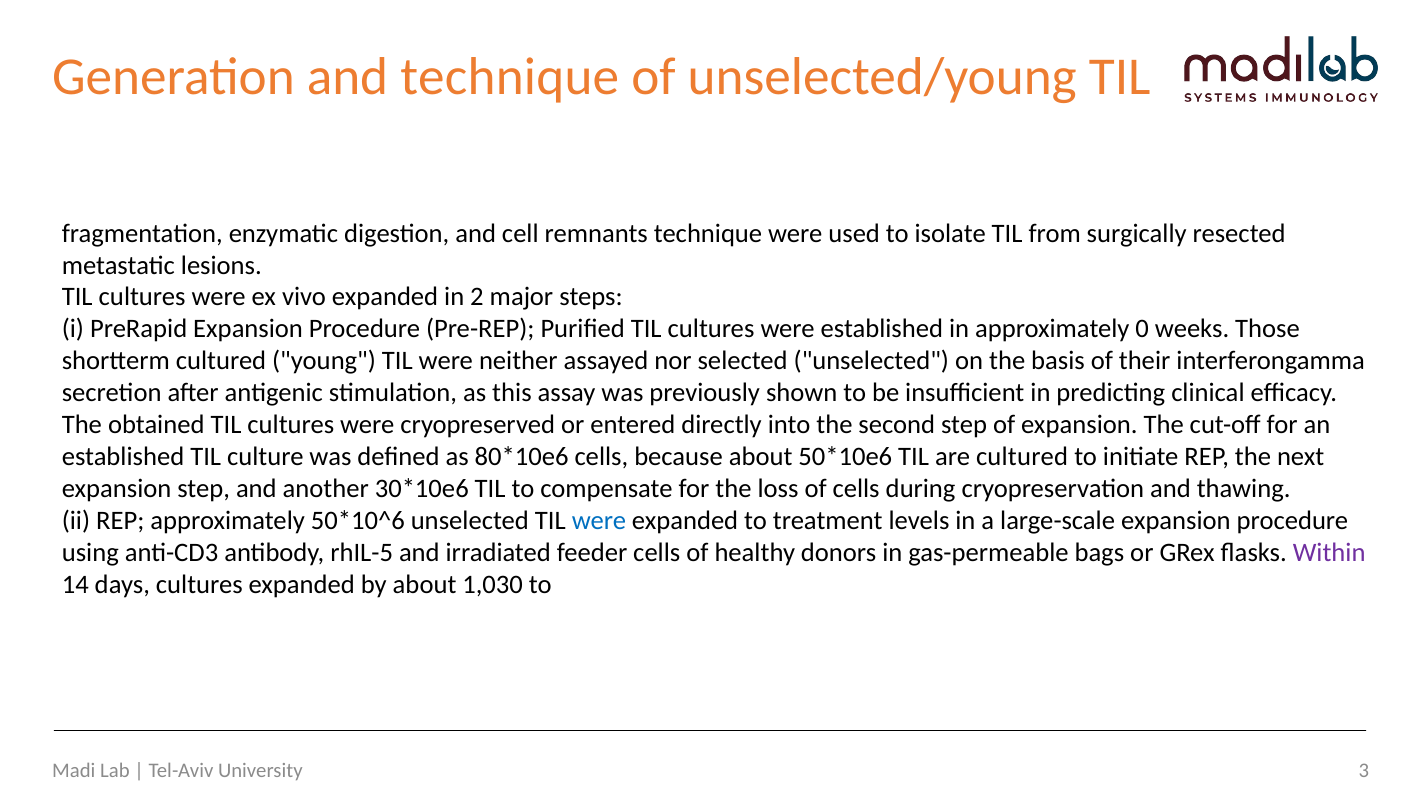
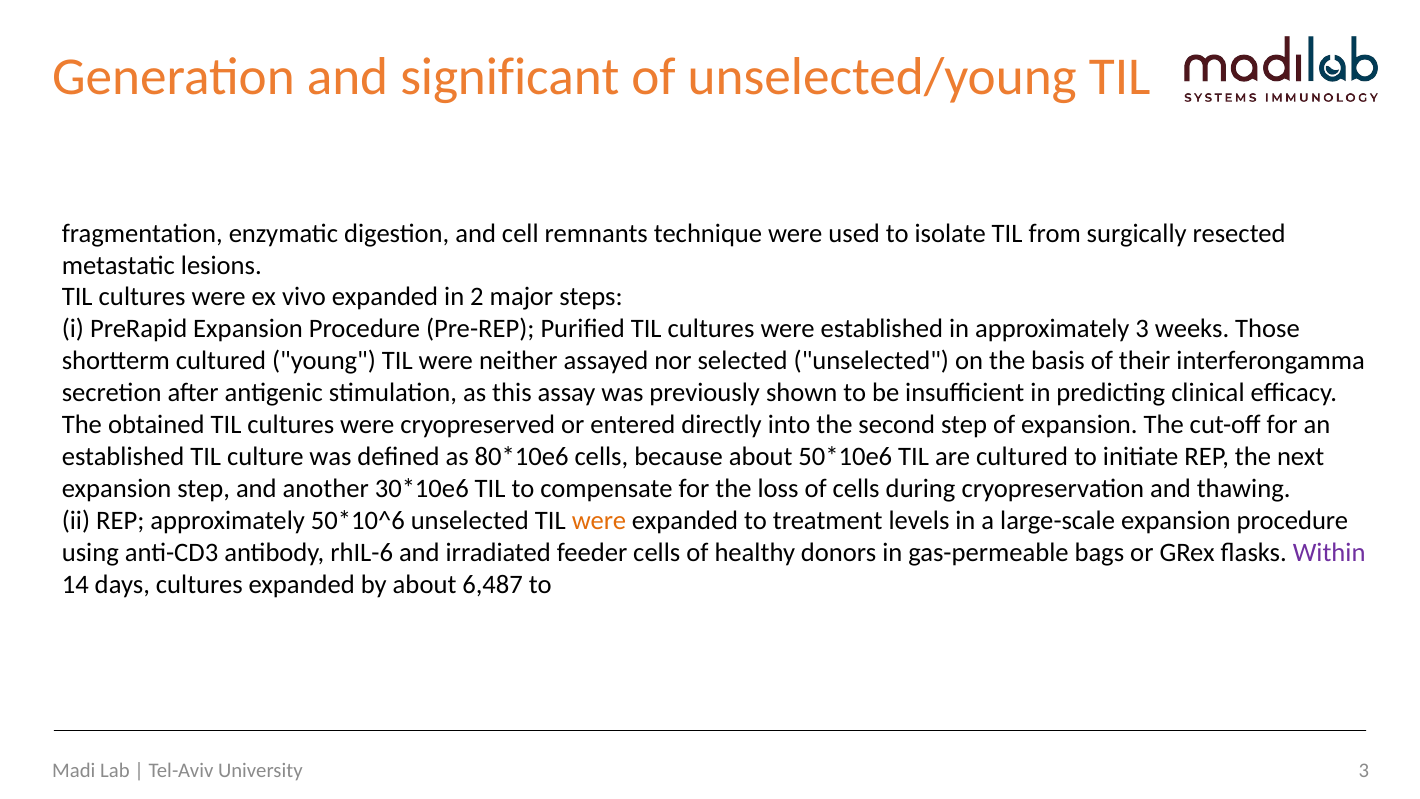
and technique: technique -> significant
approximately 0: 0 -> 3
were at (599, 521) colour: blue -> orange
rhIL-5: rhIL-5 -> rhIL-6
1,030: 1,030 -> 6,487
